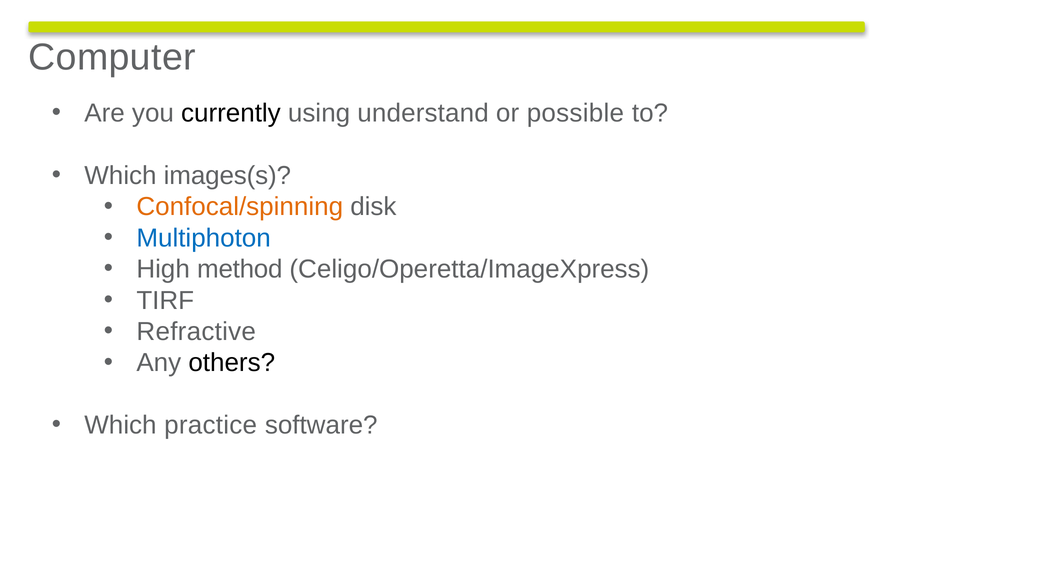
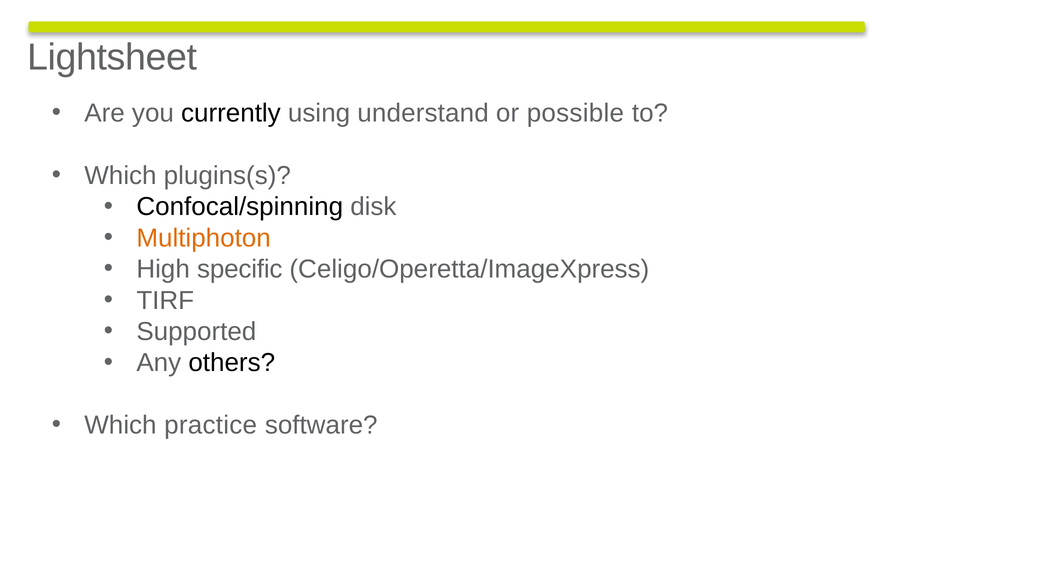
Computer: Computer -> Lightsheet
images(s: images(s -> plugins(s
Confocal/spinning colour: orange -> black
Multiphoton colour: blue -> orange
method: method -> specific
Refractive: Refractive -> Supported
